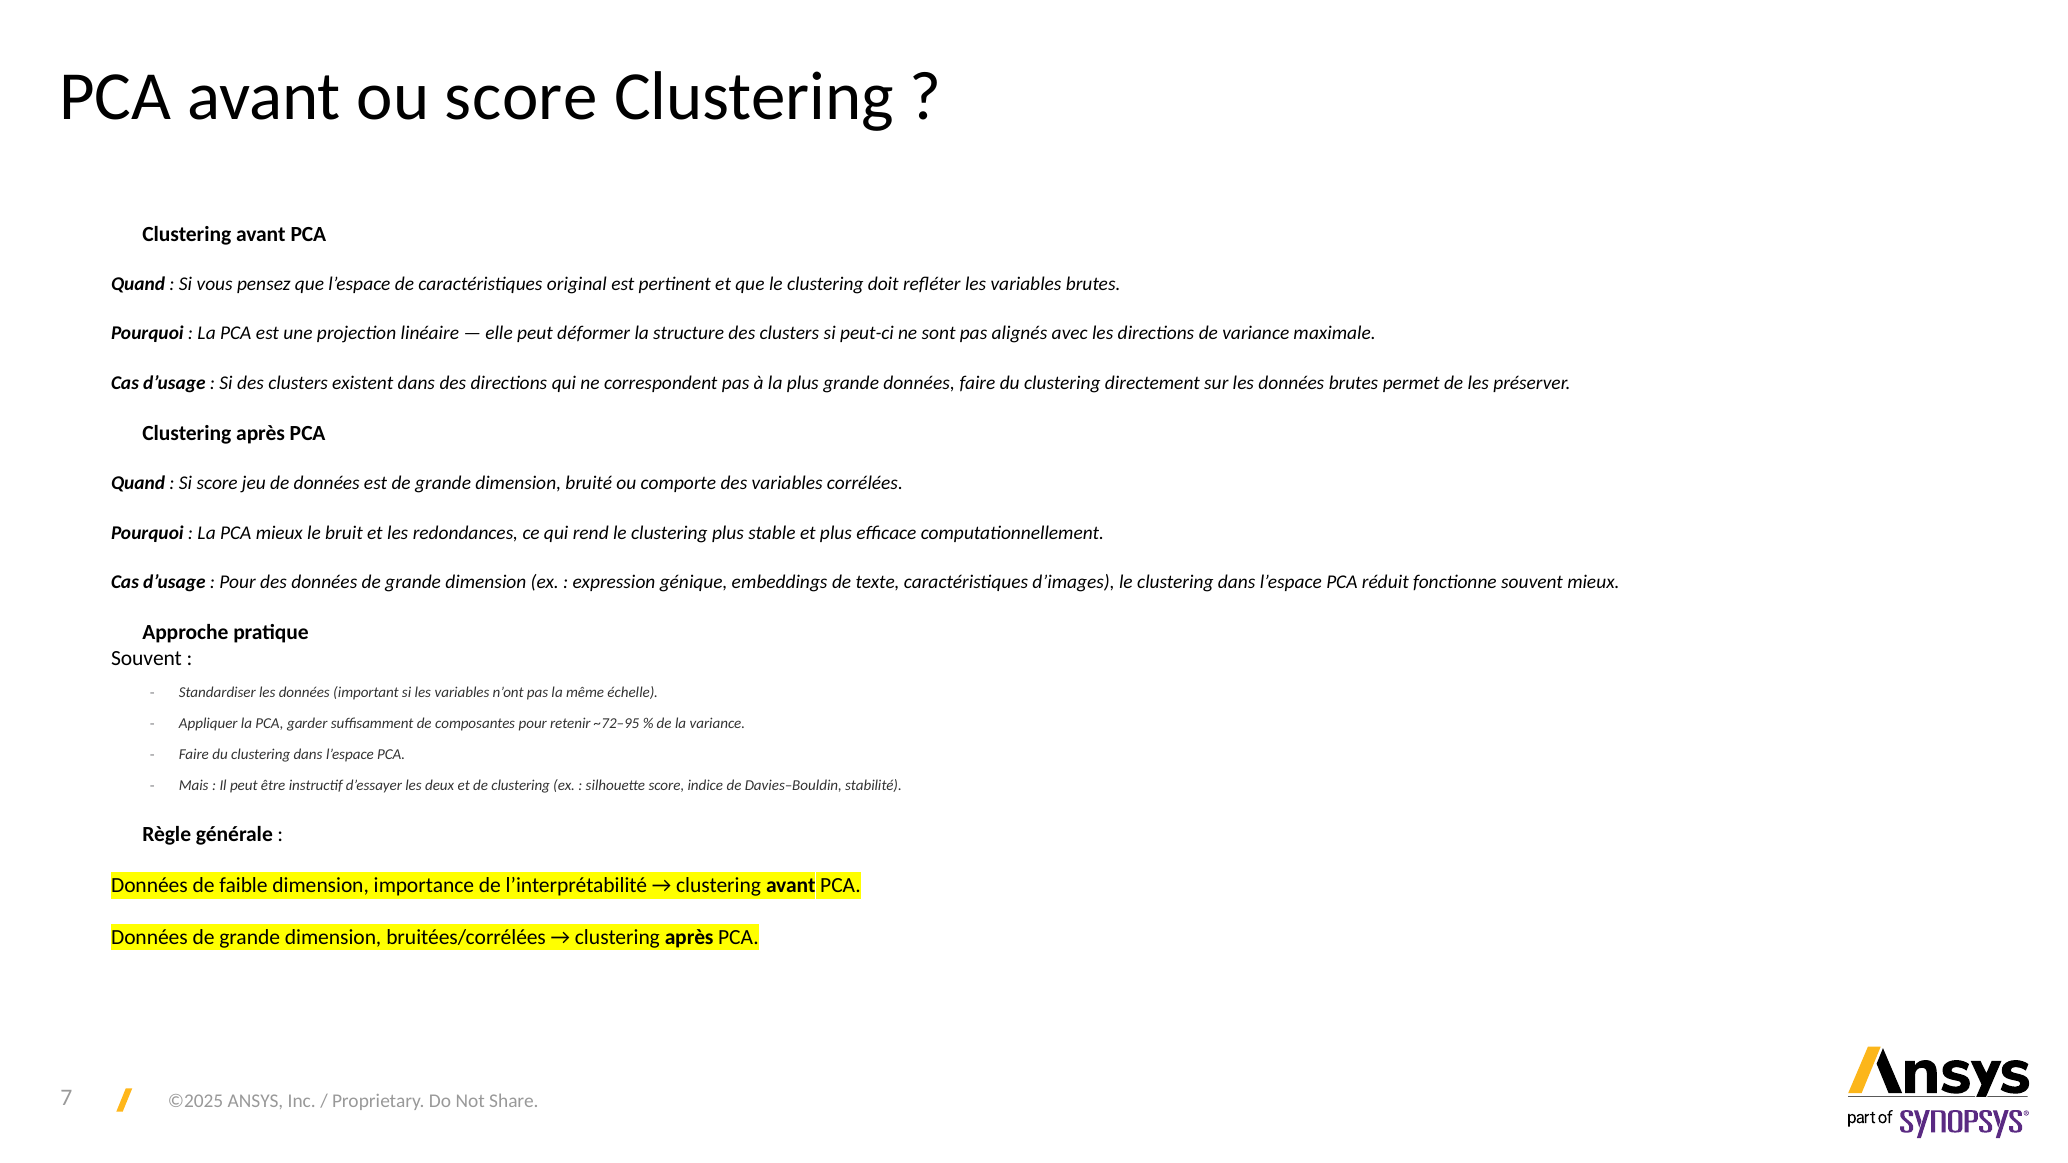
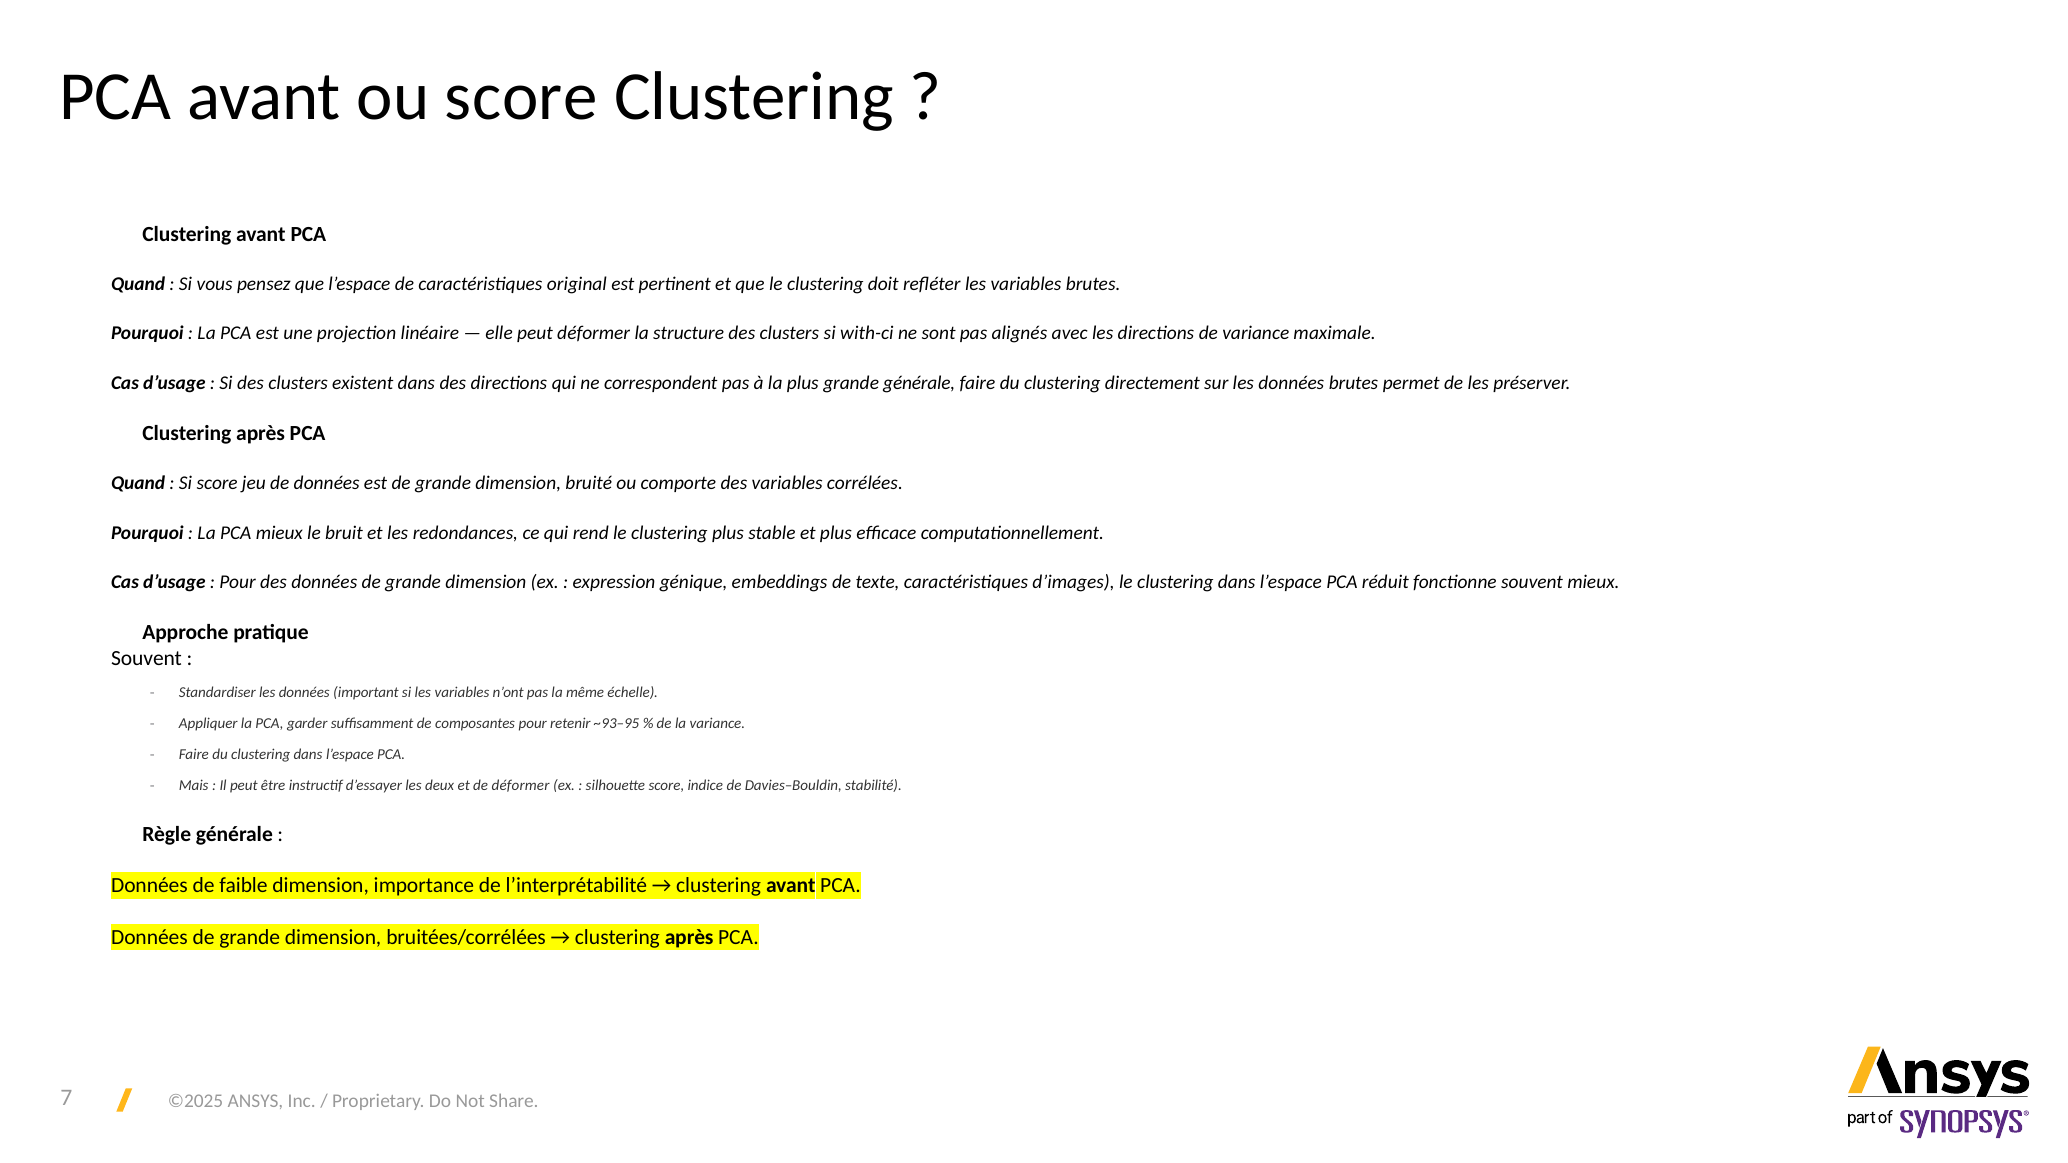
peut-ci: peut-ci -> with-ci
grande données: données -> générale
~72–95: ~72–95 -> ~93–95
de clustering: clustering -> déformer
